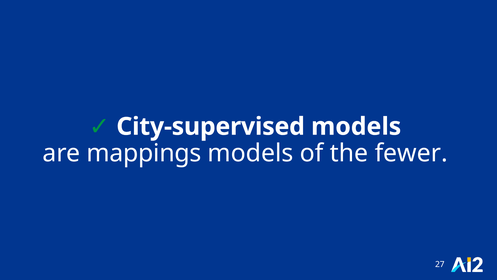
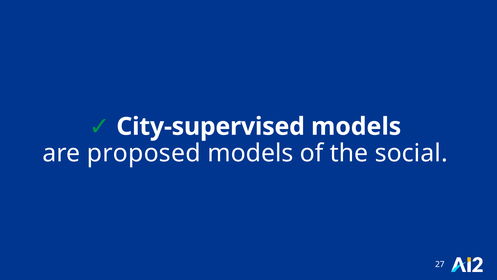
mappings: mappings -> proposed
fewer: fewer -> social
